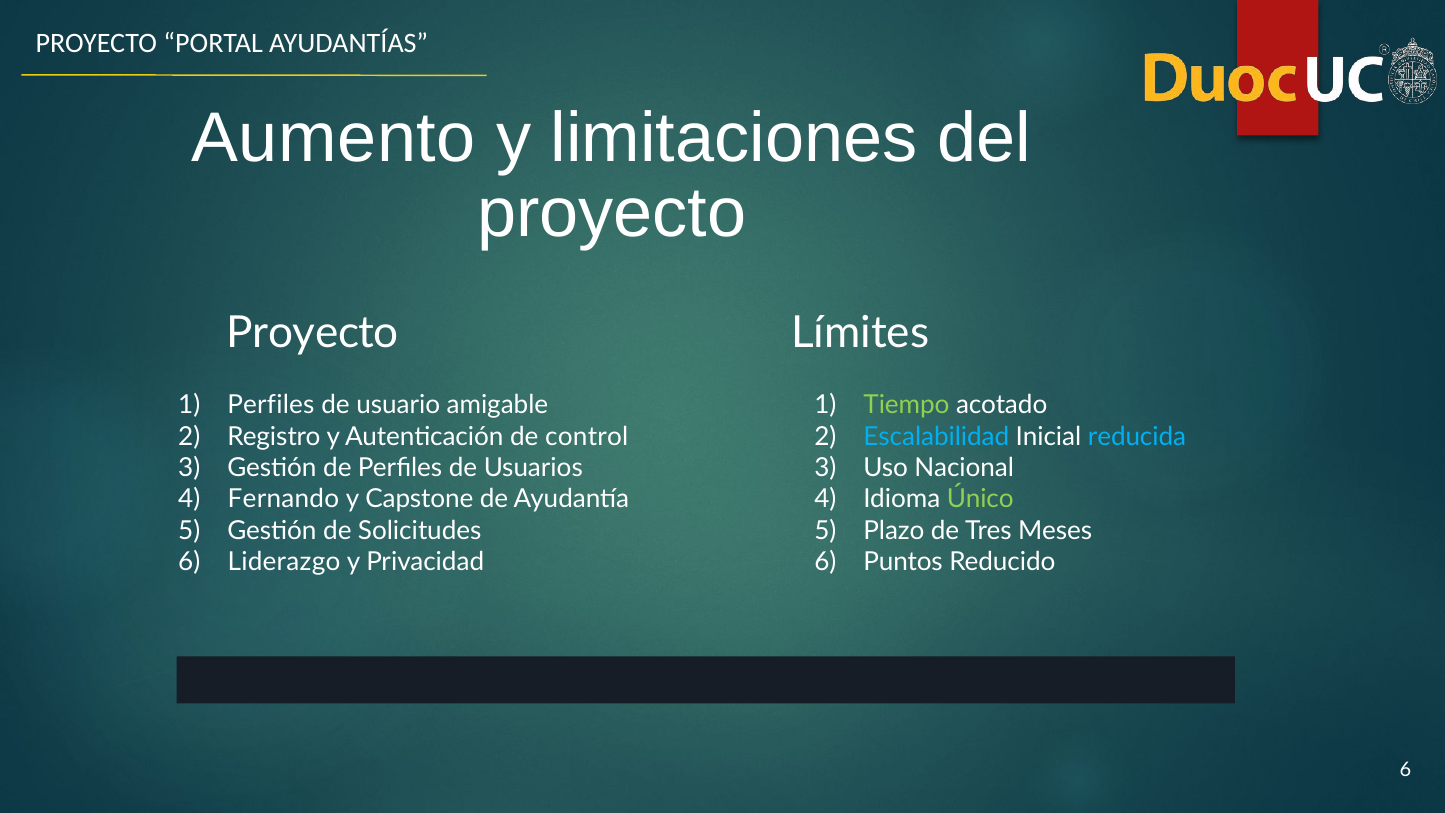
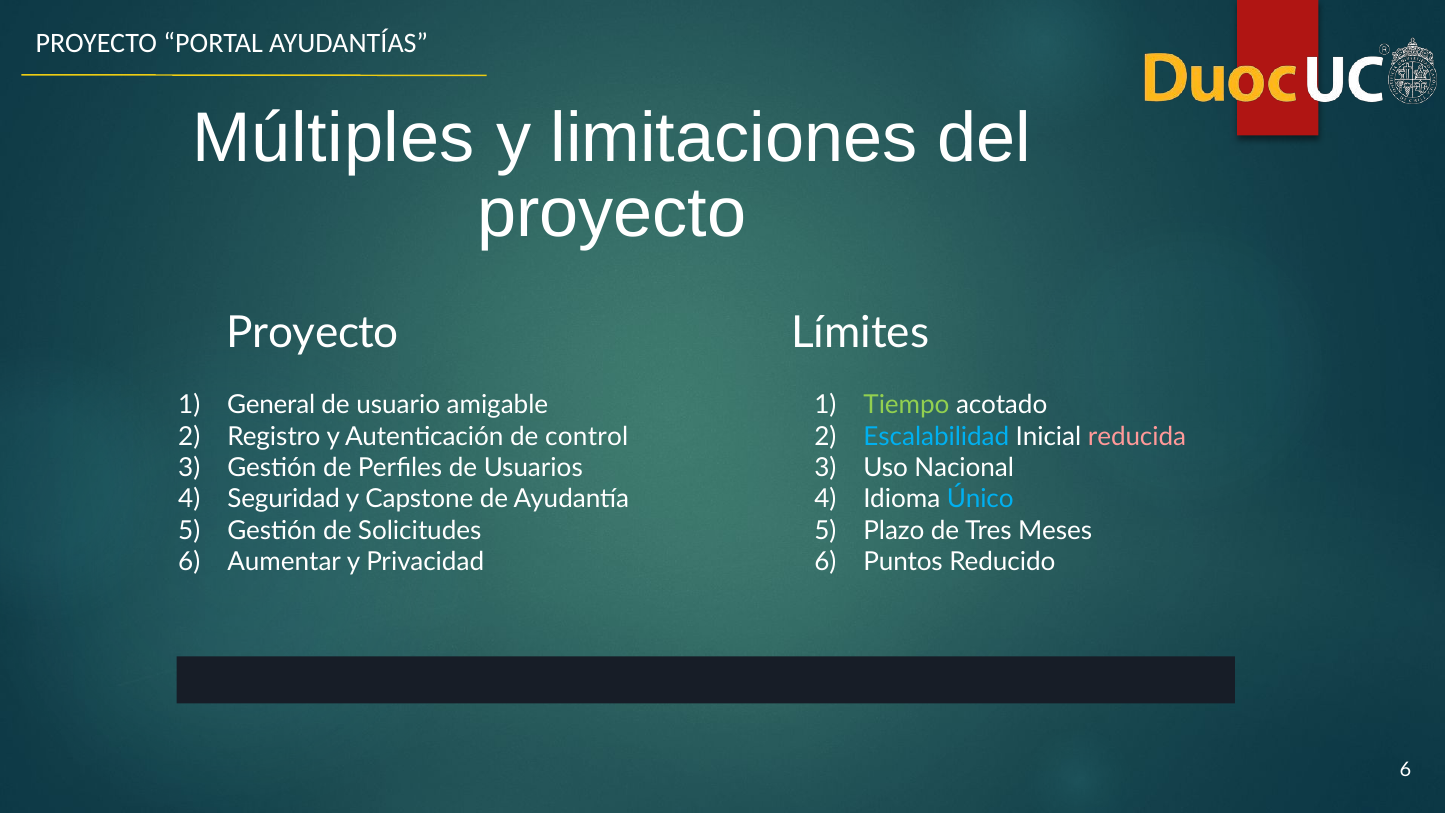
Aumento: Aumento -> Múltiples
Perfiles at (271, 405): Perfiles -> General
reducida colour: light blue -> pink
Fernando: Fernando -> Seguridad
Único colour: light green -> light blue
Liderazgo: Liderazgo -> Aumentar
